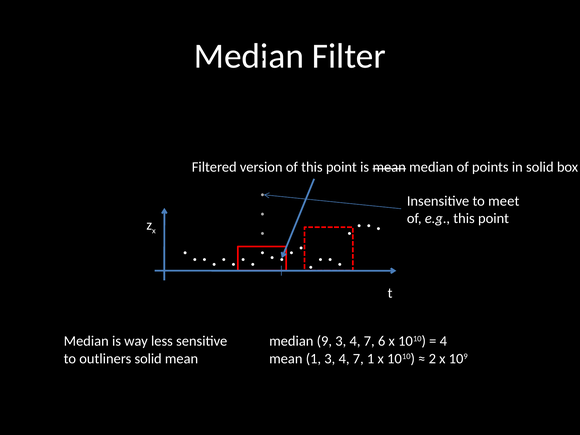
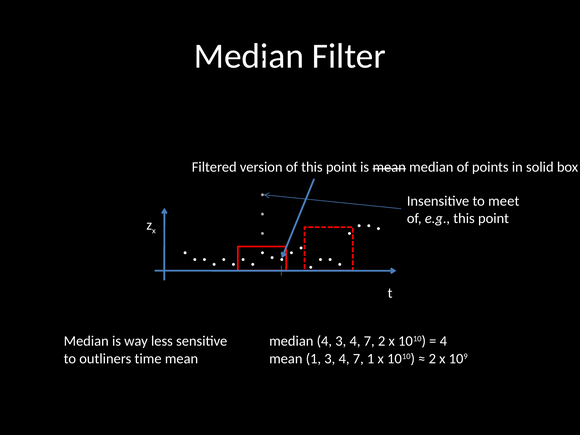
median 9: 9 -> 4
7 6: 6 -> 2
outliners solid: solid -> time
